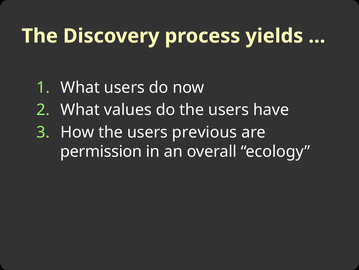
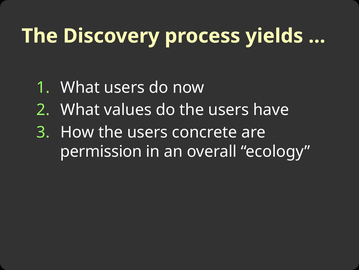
previous: previous -> concrete
